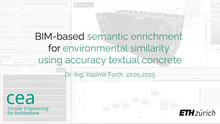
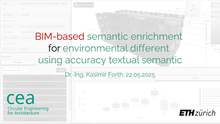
BIM-based colour: black -> red
similarity: similarity -> different
textual concrete: concrete -> semantic
